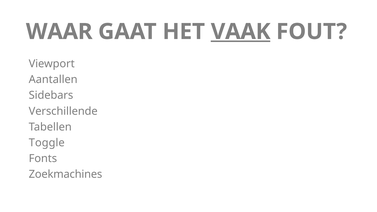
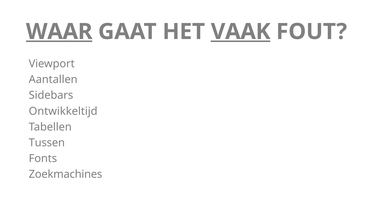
WAAR underline: none -> present
Verschillende: Verschillende -> Ontwikkeltijd
Toggle: Toggle -> Tussen
